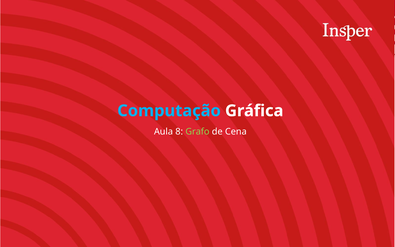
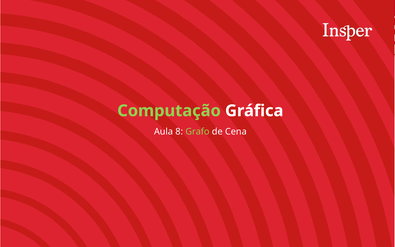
Computação colour: light blue -> light green
